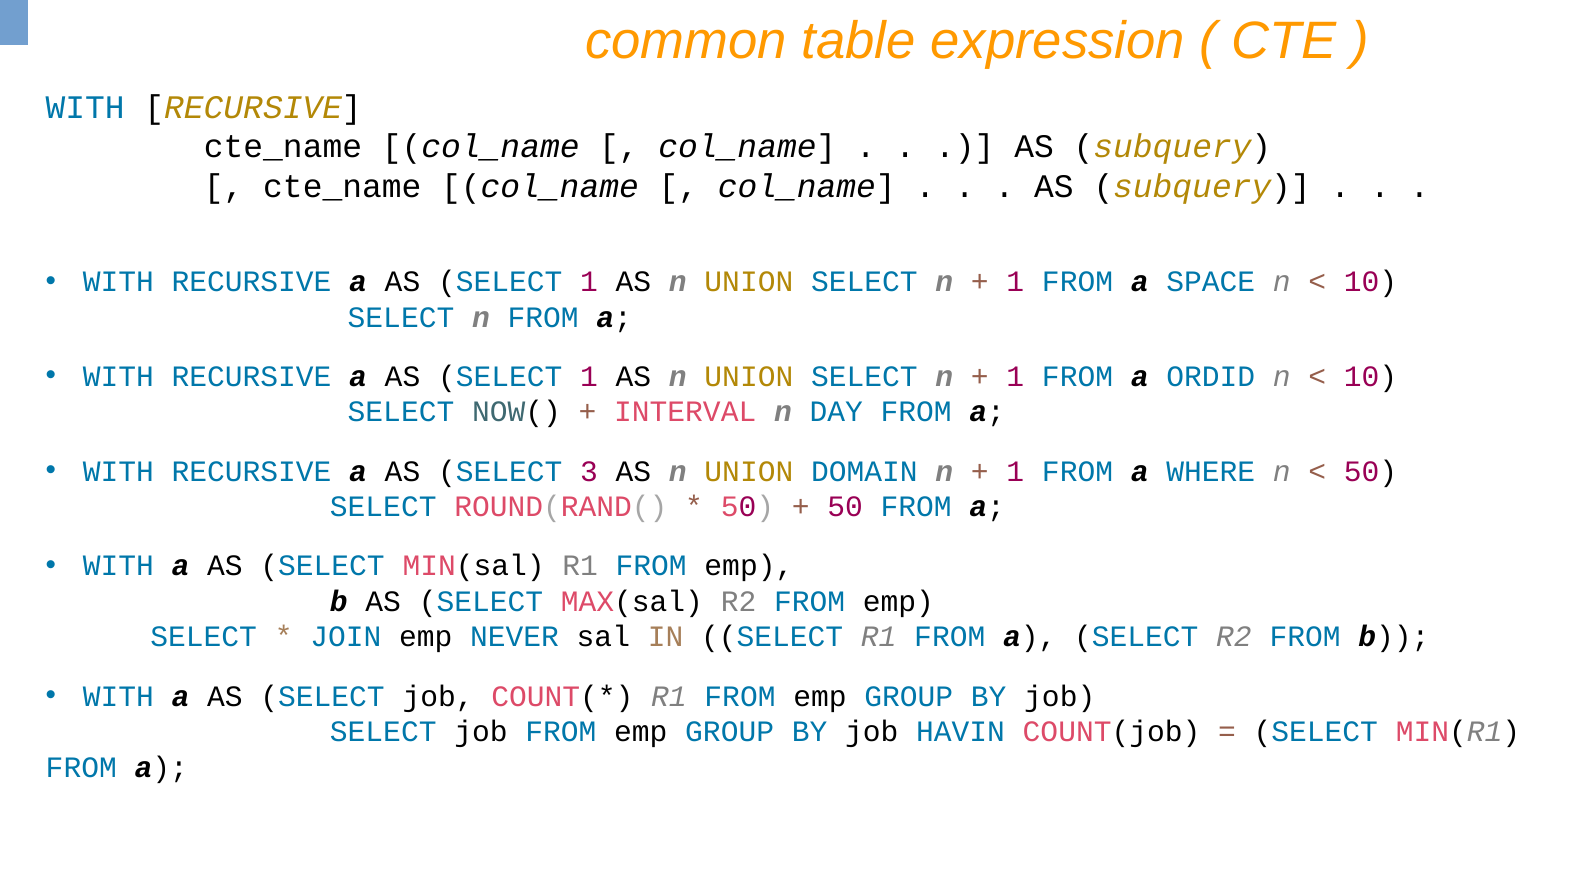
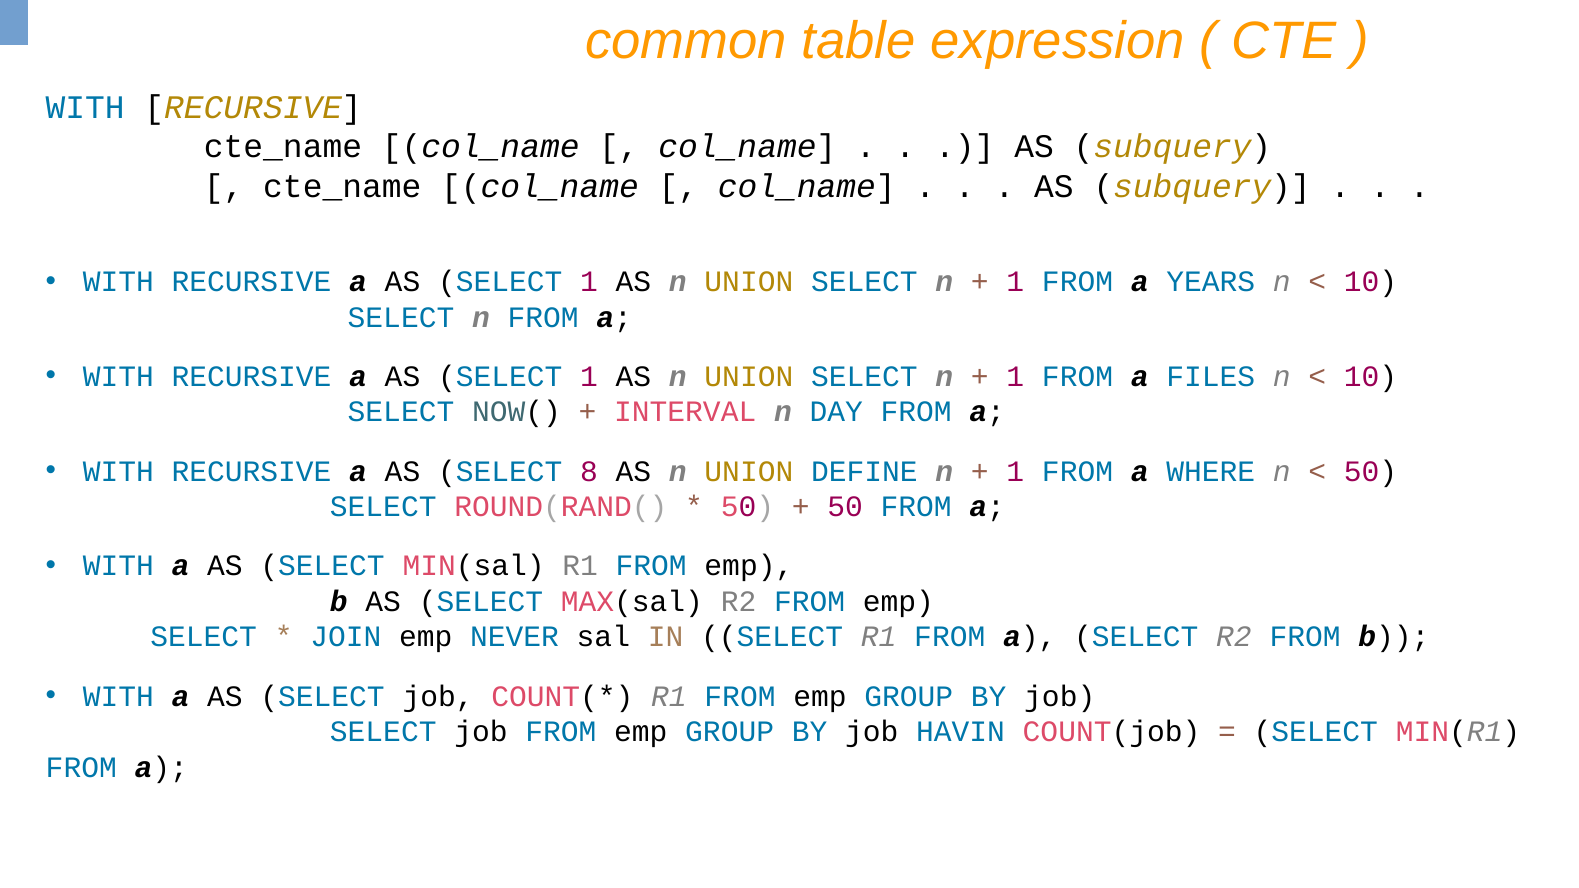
SPACE: SPACE -> YEARS
ORDID: ORDID -> FILES
3: 3 -> 8
DOMAIN: DOMAIN -> DEFINE
